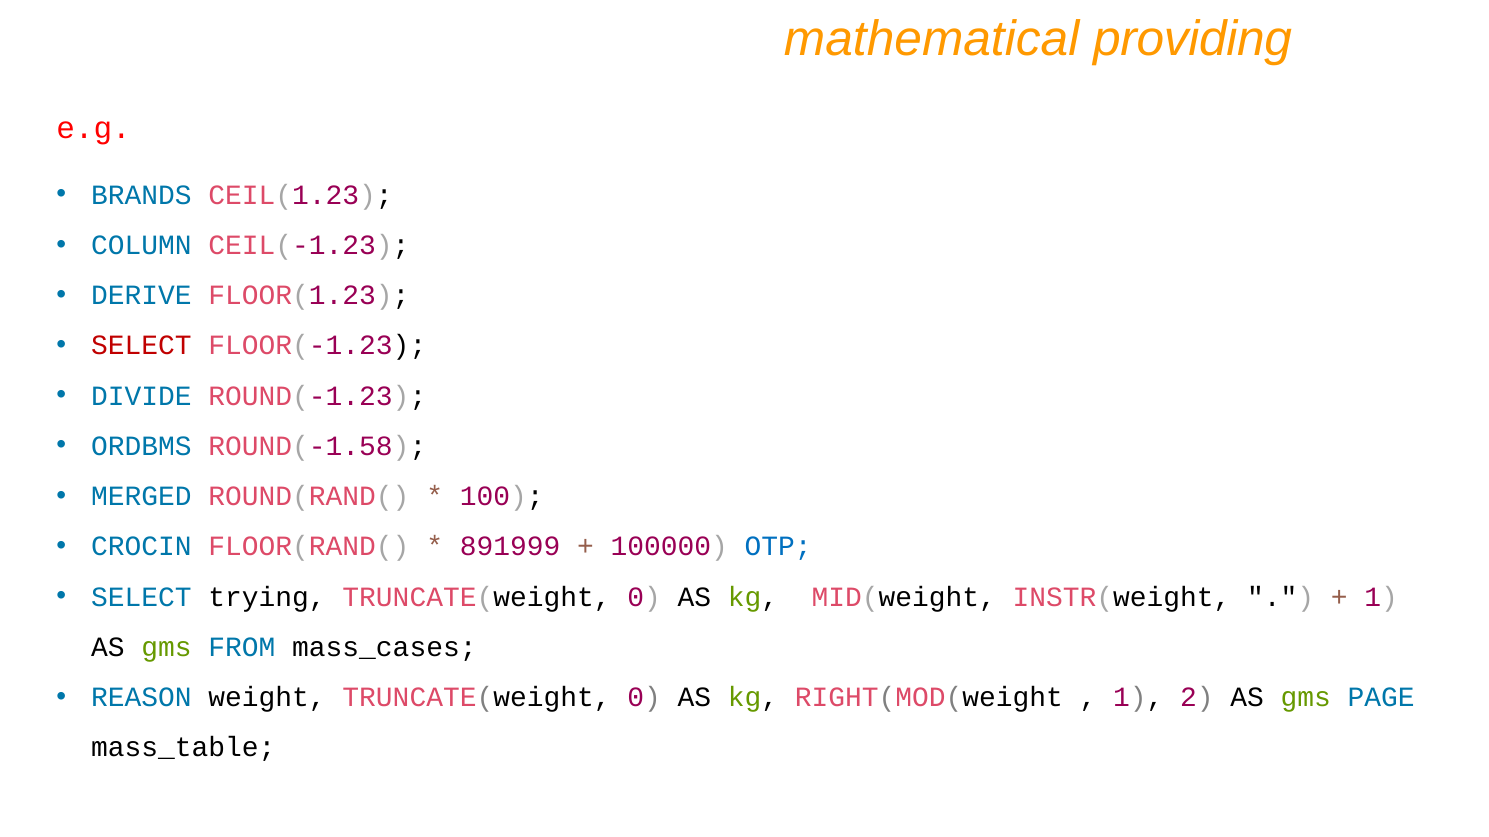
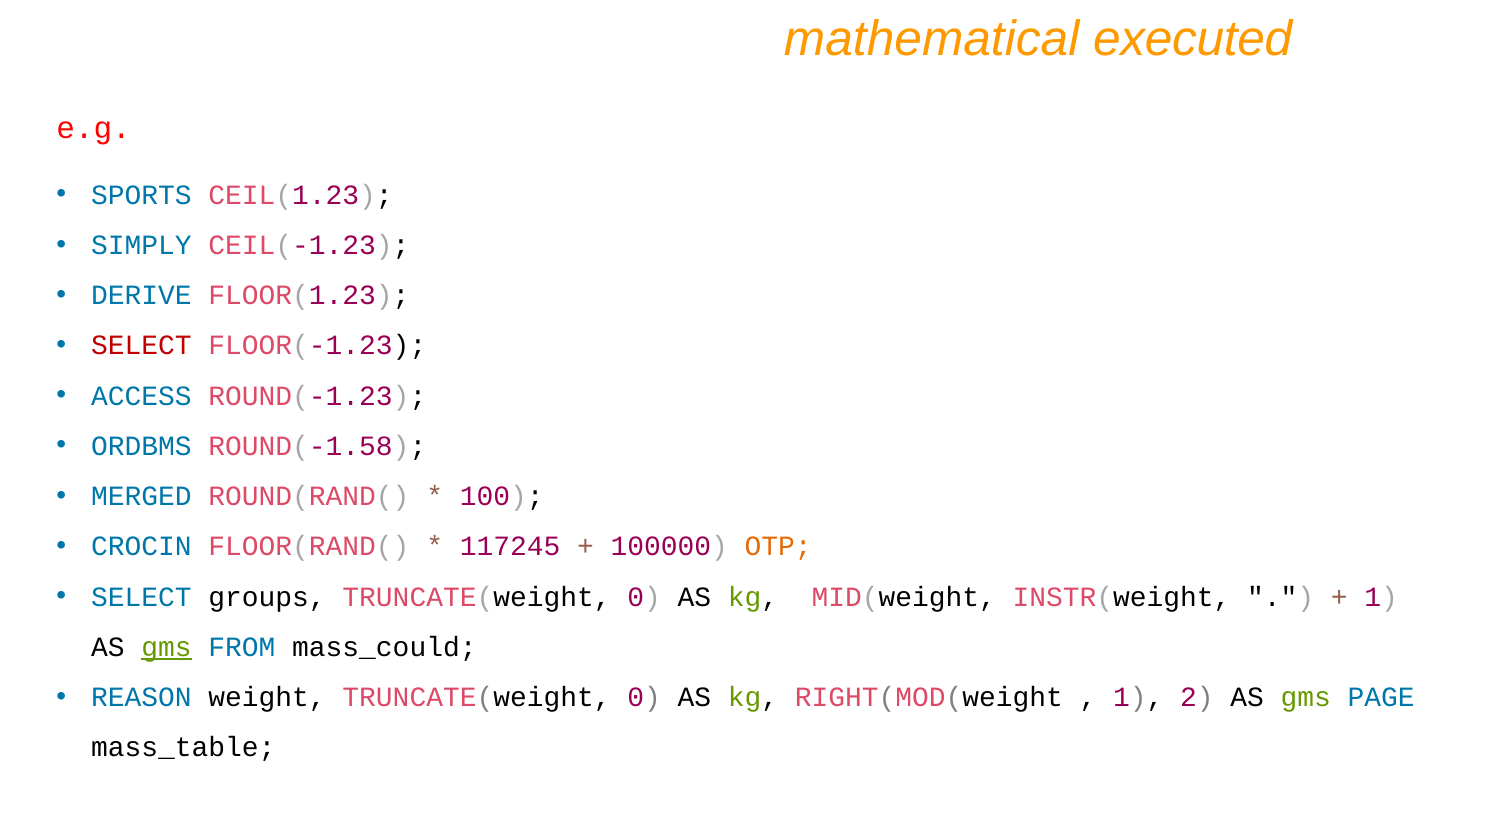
providing: providing -> executed
BRANDS: BRANDS -> SPORTS
COLUMN: COLUMN -> SIMPLY
DIVIDE: DIVIDE -> ACCESS
891999: 891999 -> 117245
OTP colour: blue -> orange
trying: trying -> groups
gms at (167, 648) underline: none -> present
mass_cases: mass_cases -> mass_could
